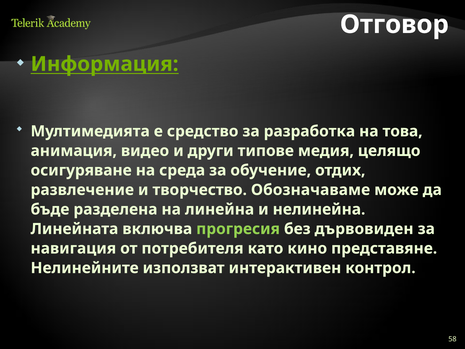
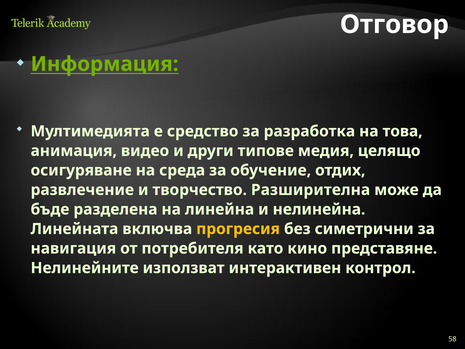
Обозначаваме: Обозначаваме -> Разширителна
прогресия colour: light green -> yellow
дървовиден: дървовиден -> симетрични
